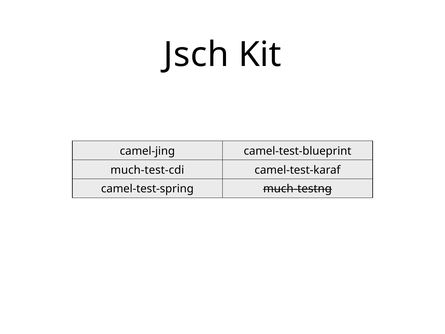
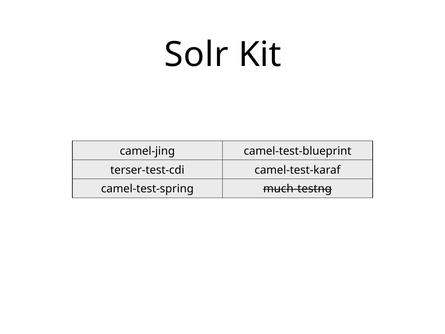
Jsch: Jsch -> Solr
much-test-cdi: much-test-cdi -> terser-test-cdi
